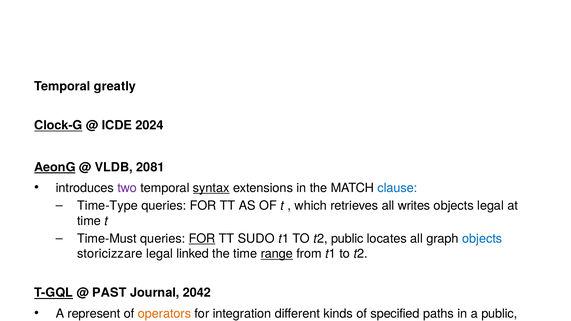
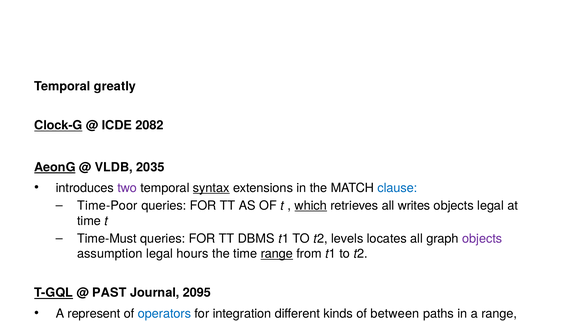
2024: 2024 -> 2082
2081: 2081 -> 2035
Time-Type: Time-Type -> Time-Poor
which underline: none -> present
FOR at (202, 239) underline: present -> none
SUDO: SUDO -> DBMS
public at (347, 239): public -> levels
objects at (482, 239) colour: blue -> purple
storicizzare: storicizzare -> assumption
linked: linked -> hours
2042: 2042 -> 2095
operators colour: orange -> blue
specified: specified -> between
a public: public -> range
